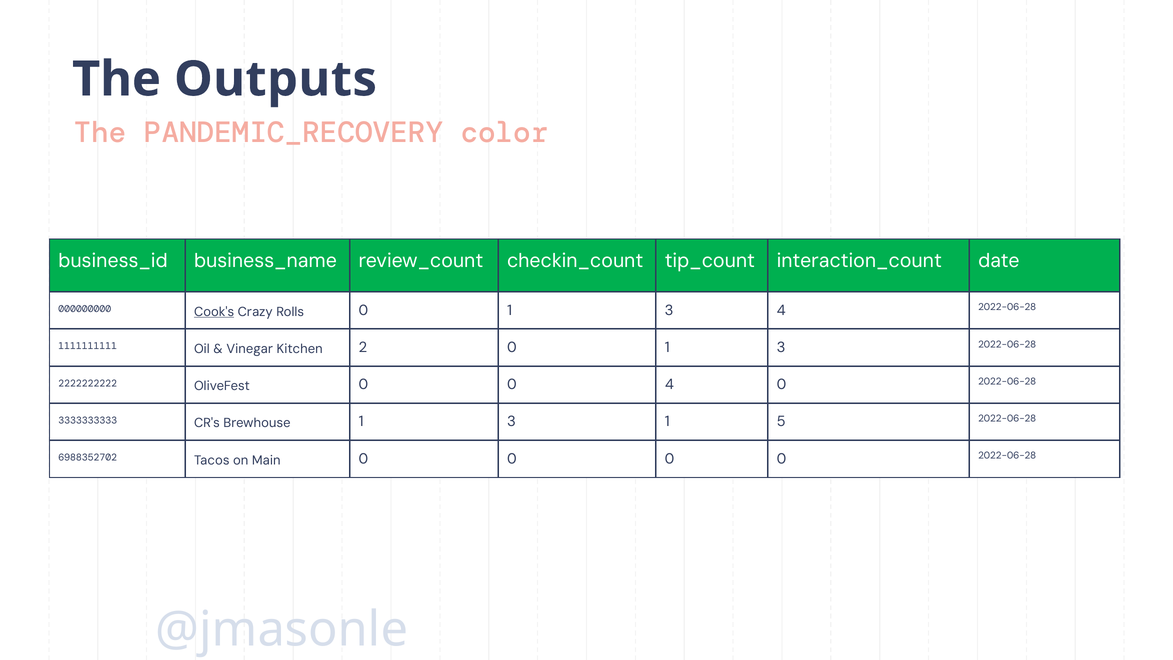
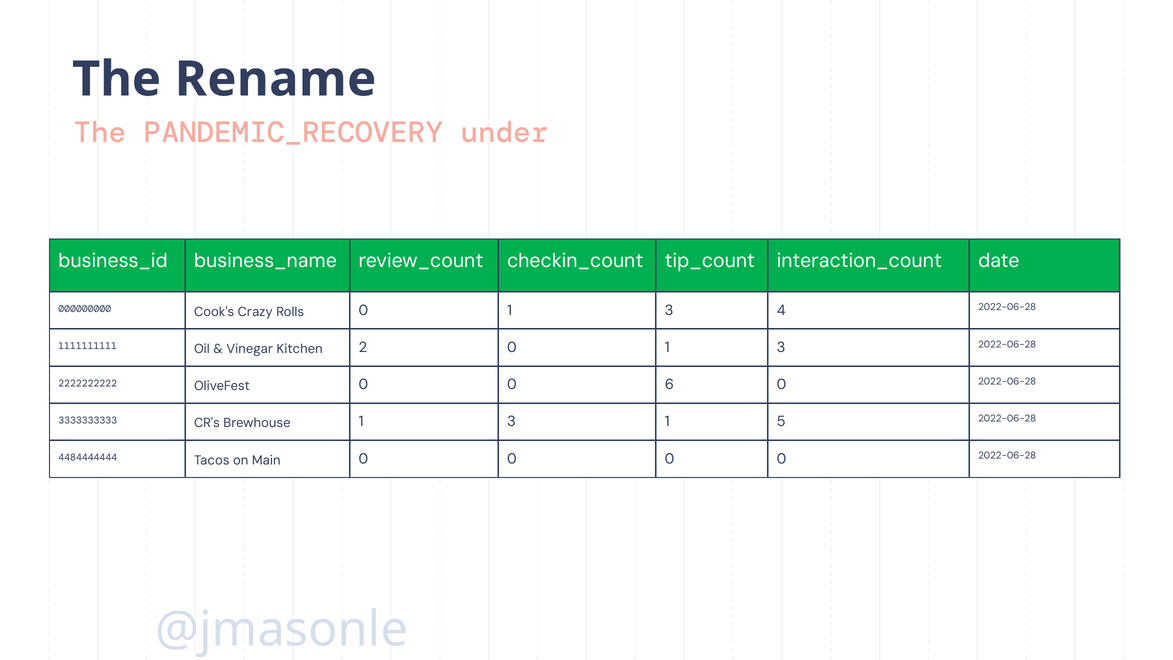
Outputs: Outputs -> Rename
color: color -> under
Cook's underline: present -> none
0 4: 4 -> 6
6988352702: 6988352702 -> 4484444444
